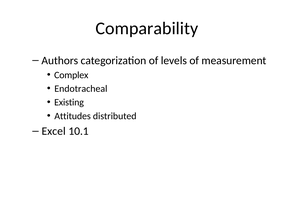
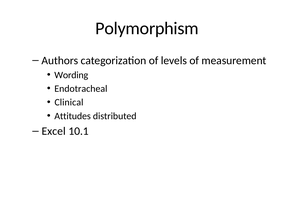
Comparability: Comparability -> Polymorphism
Complex: Complex -> Wording
Existing: Existing -> Clinical
